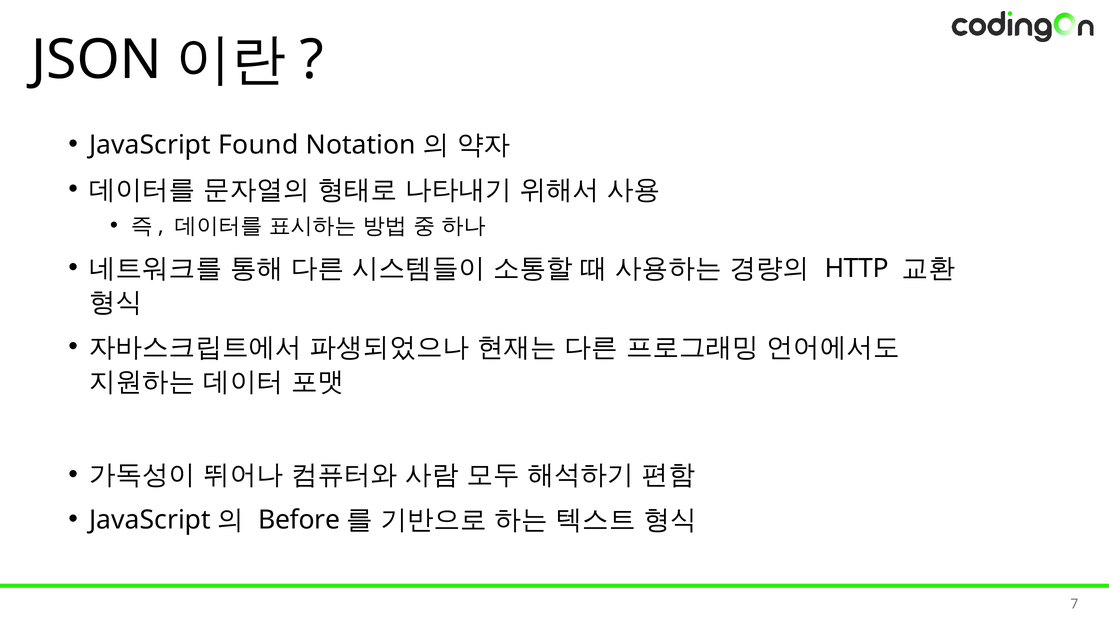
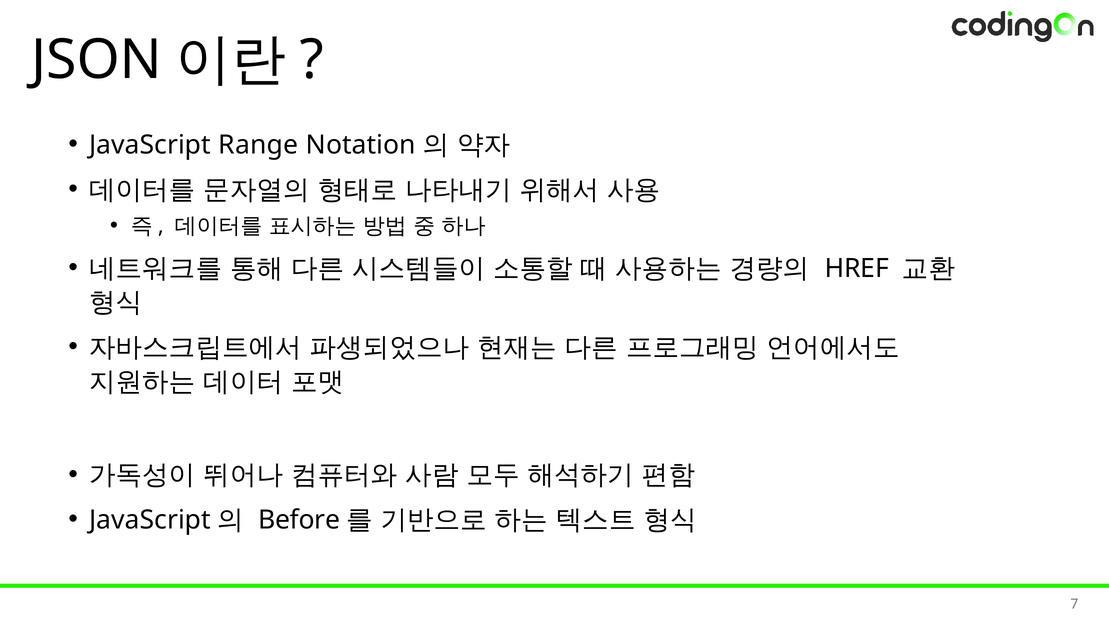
Found: Found -> Range
HTTP: HTTP -> HREF
